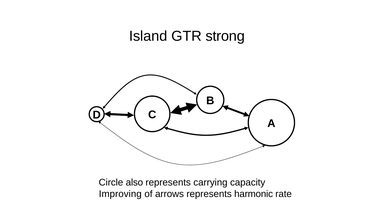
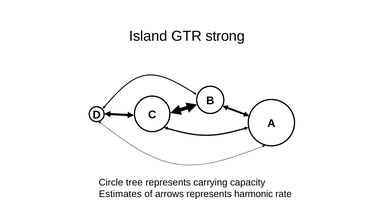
also: also -> tree
Improving: Improving -> Estimates
